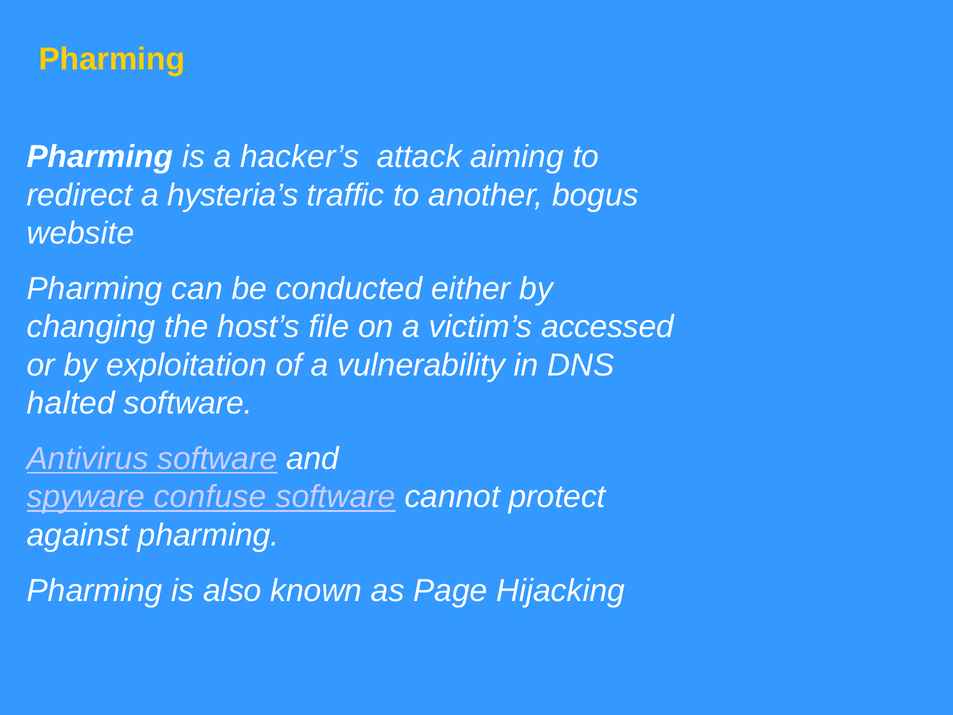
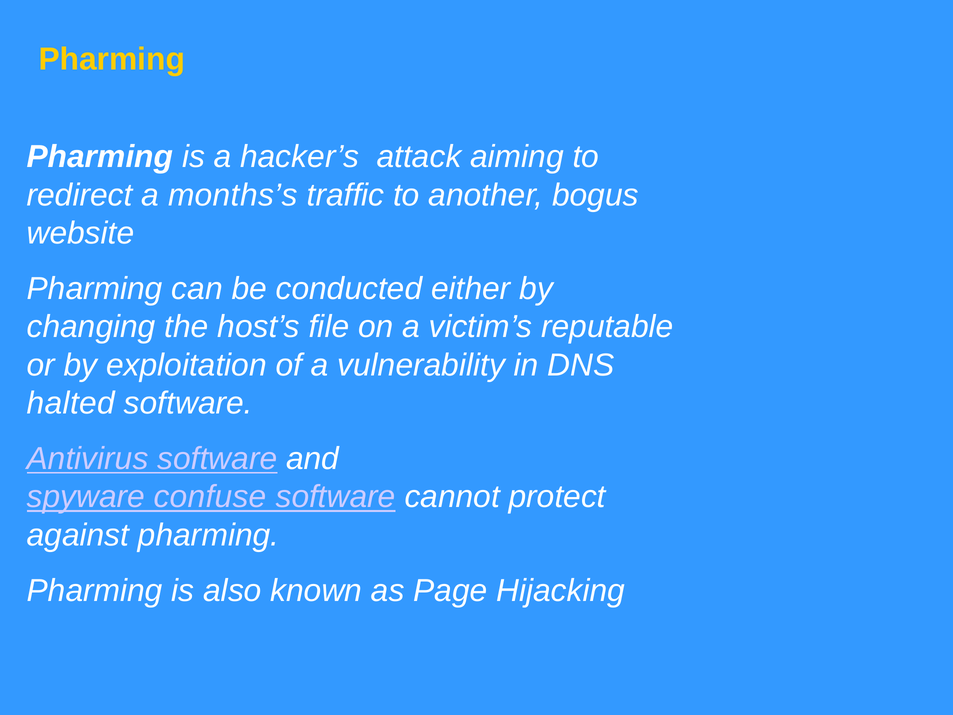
hysteria’s: hysteria’s -> months’s
accessed: accessed -> reputable
